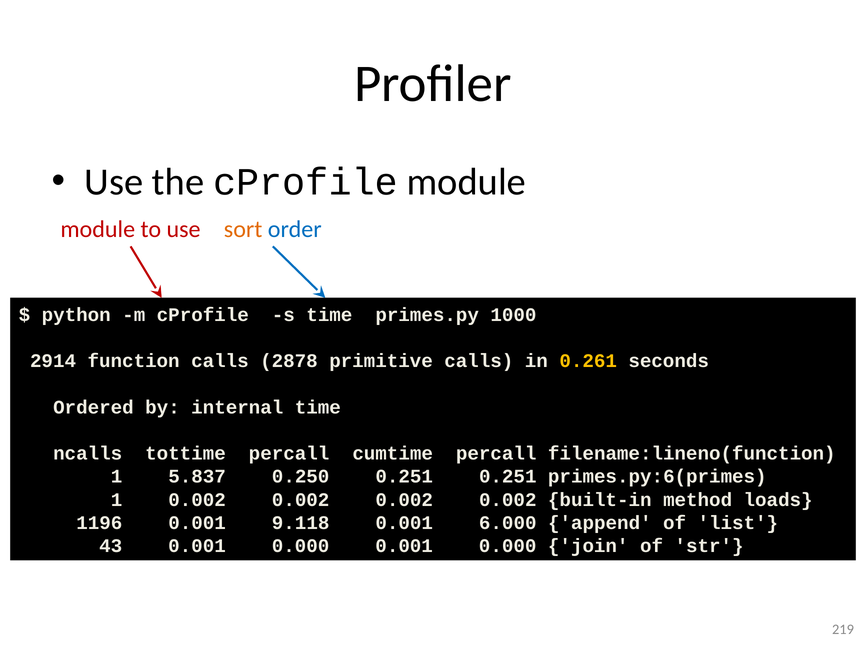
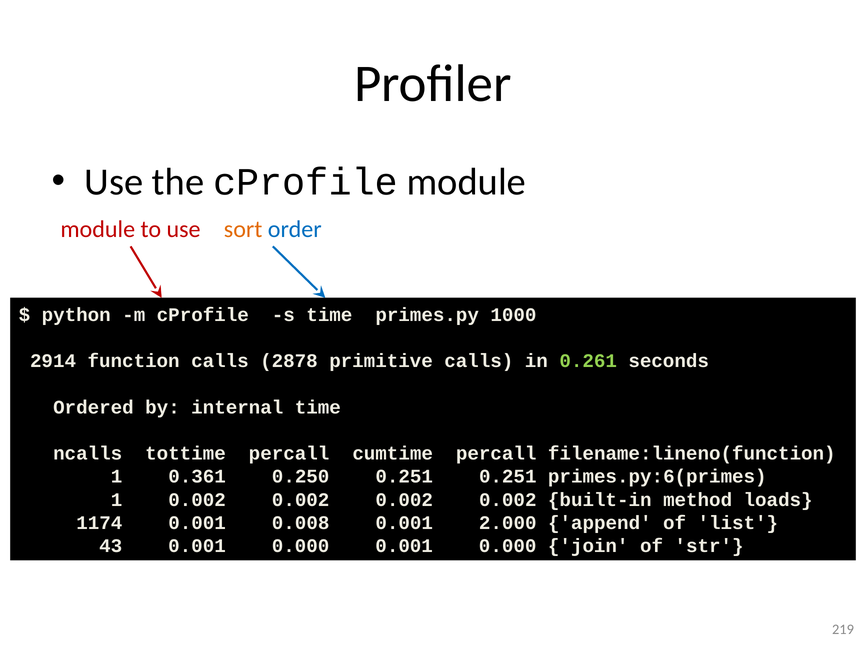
0.261 colour: yellow -> light green
5.837: 5.837 -> 0.361
1196: 1196 -> 1174
9.118: 9.118 -> 0.008
6.000: 6.000 -> 2.000
